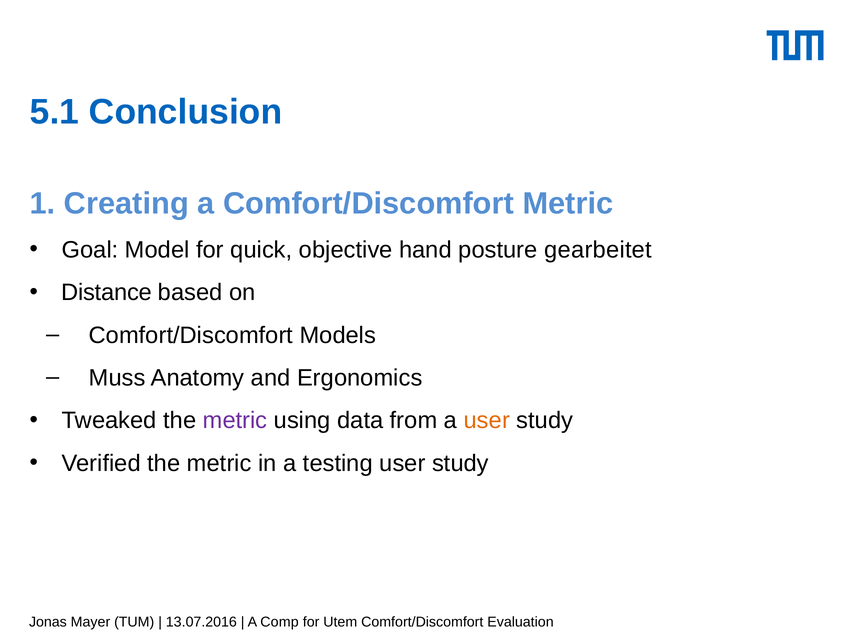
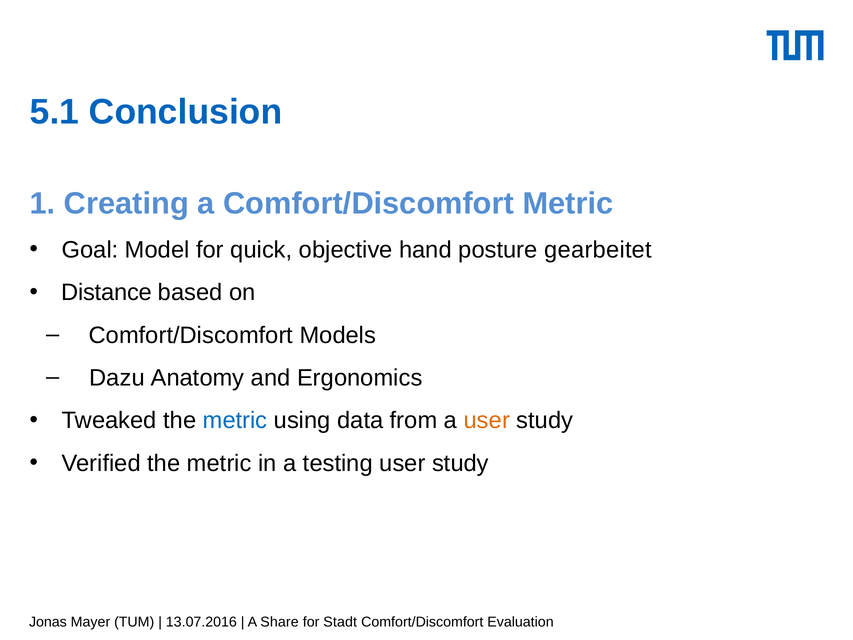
Muss: Muss -> Dazu
metric at (235, 420) colour: purple -> blue
Comp: Comp -> Share
Utem: Utem -> Stadt
